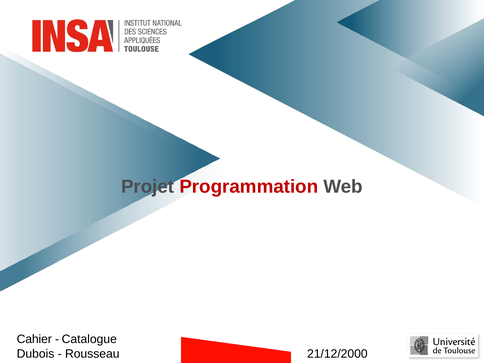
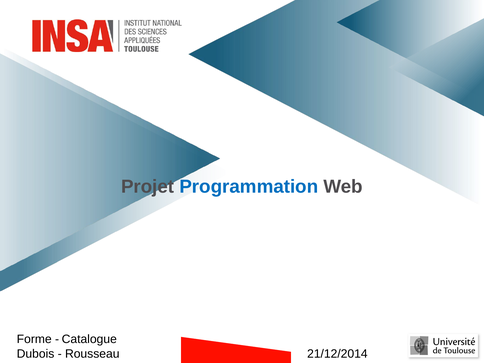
Programmation colour: red -> blue
Cahier: Cahier -> Forme
21/12/2000: 21/12/2000 -> 21/12/2014
